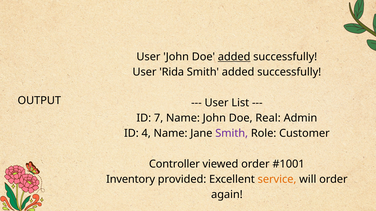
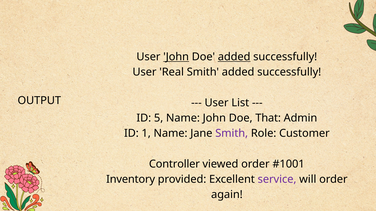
John at (176, 57) underline: none -> present
Rida: Rida -> Real
7: 7 -> 5
Real: Real -> That
4: 4 -> 1
service colour: orange -> purple
